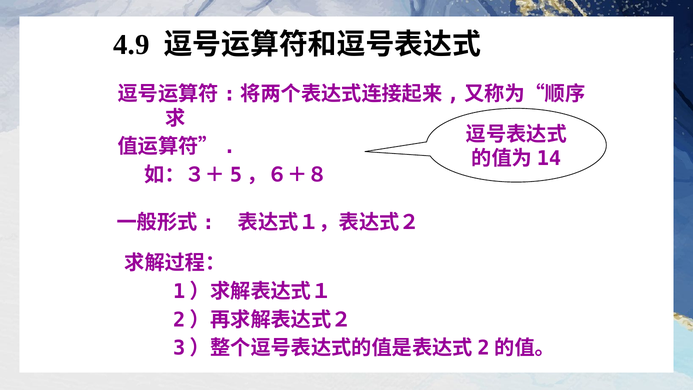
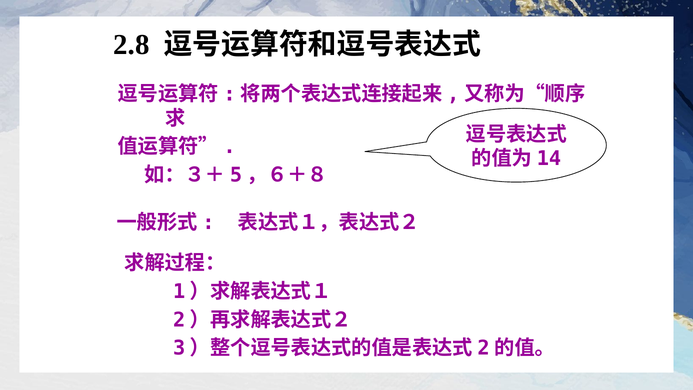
4.9: 4.9 -> 2.8
